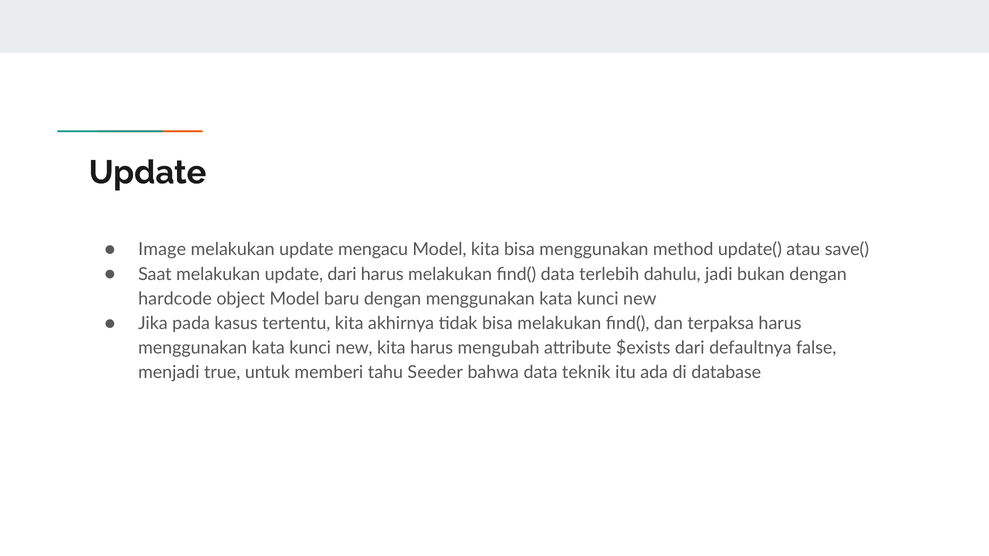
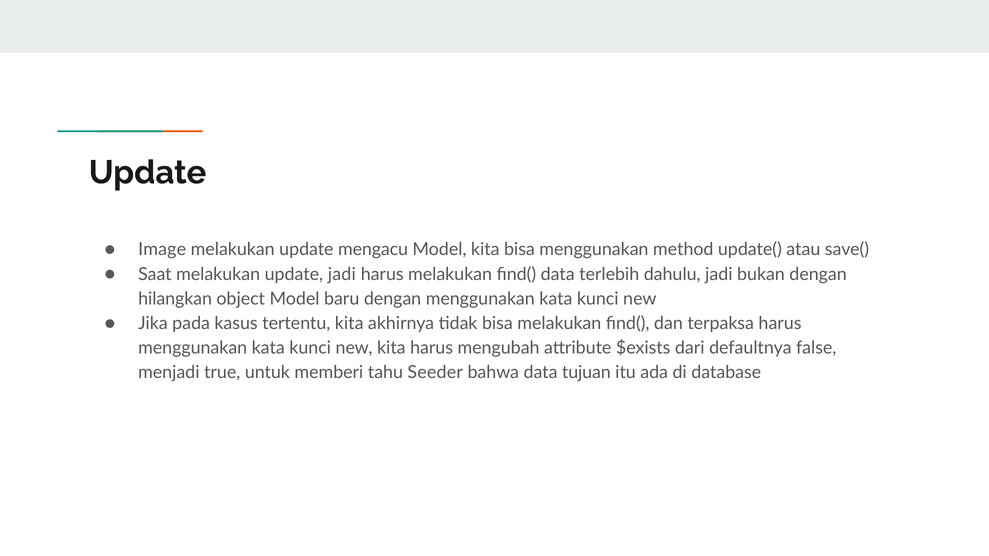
update dari: dari -> jadi
hardcode: hardcode -> hilangkan
teknik: teknik -> tujuan
